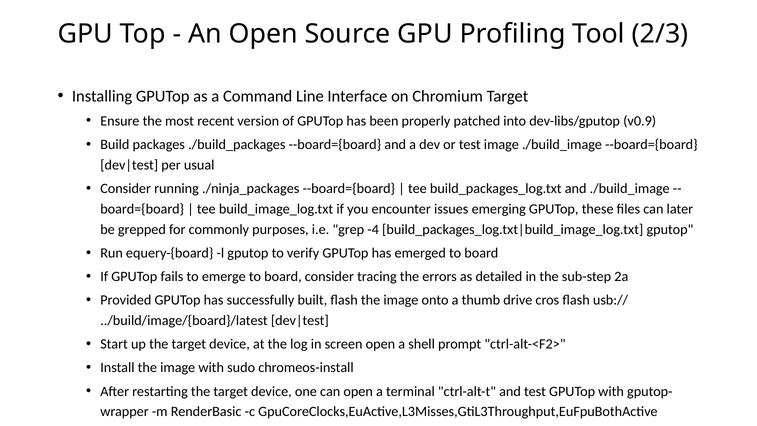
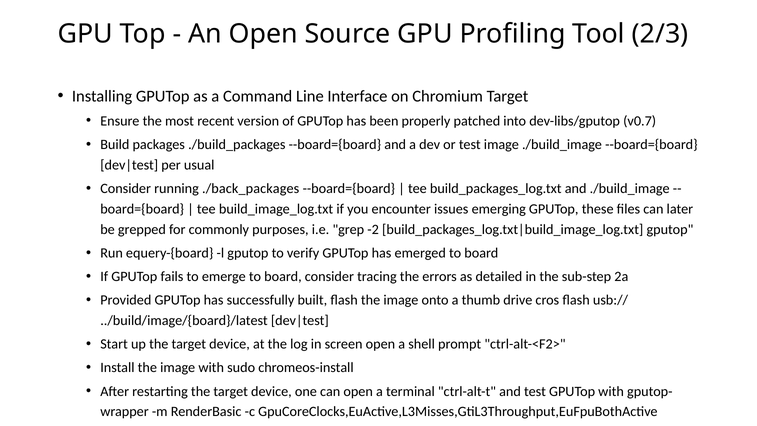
v0.9: v0.9 -> v0.7
./ninja_packages: ./ninja_packages -> ./back_packages
-4: -4 -> -2
